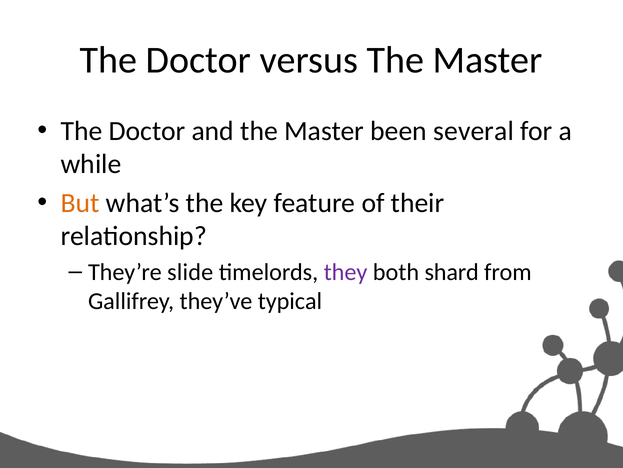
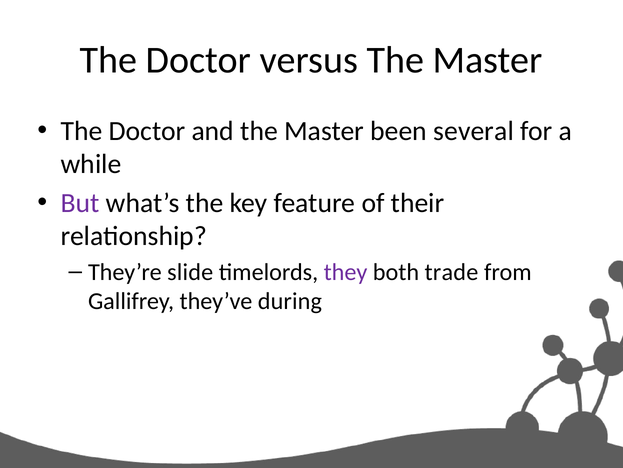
But colour: orange -> purple
shard: shard -> trade
typical: typical -> during
